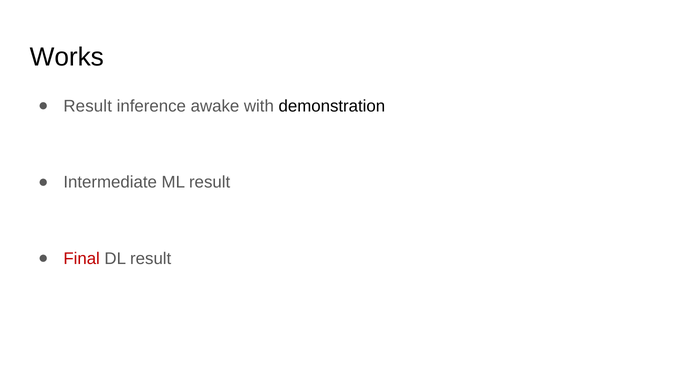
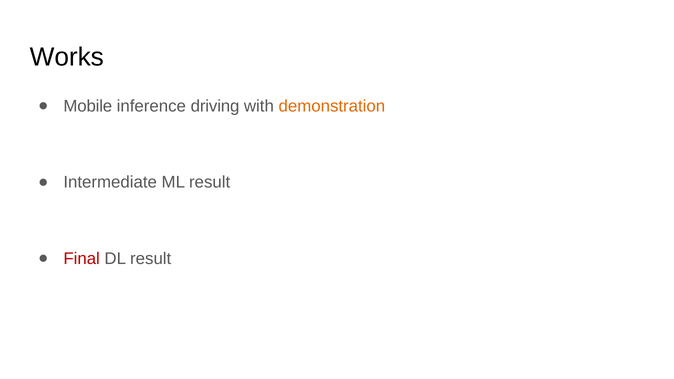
Result at (88, 106): Result -> Mobile
awake: awake -> driving
demonstration colour: black -> orange
